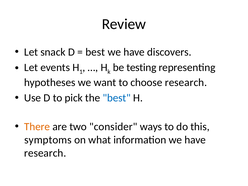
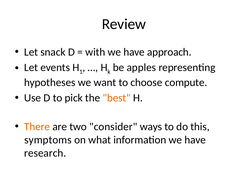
best at (95, 52): best -> with
discovers: discovers -> approach
testing: testing -> apples
choose research: research -> compute
best at (117, 98) colour: blue -> orange
